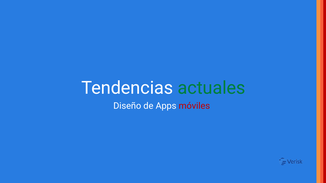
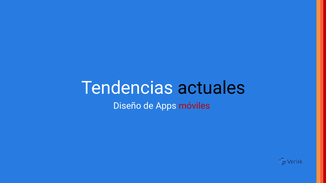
actuales colour: green -> black
